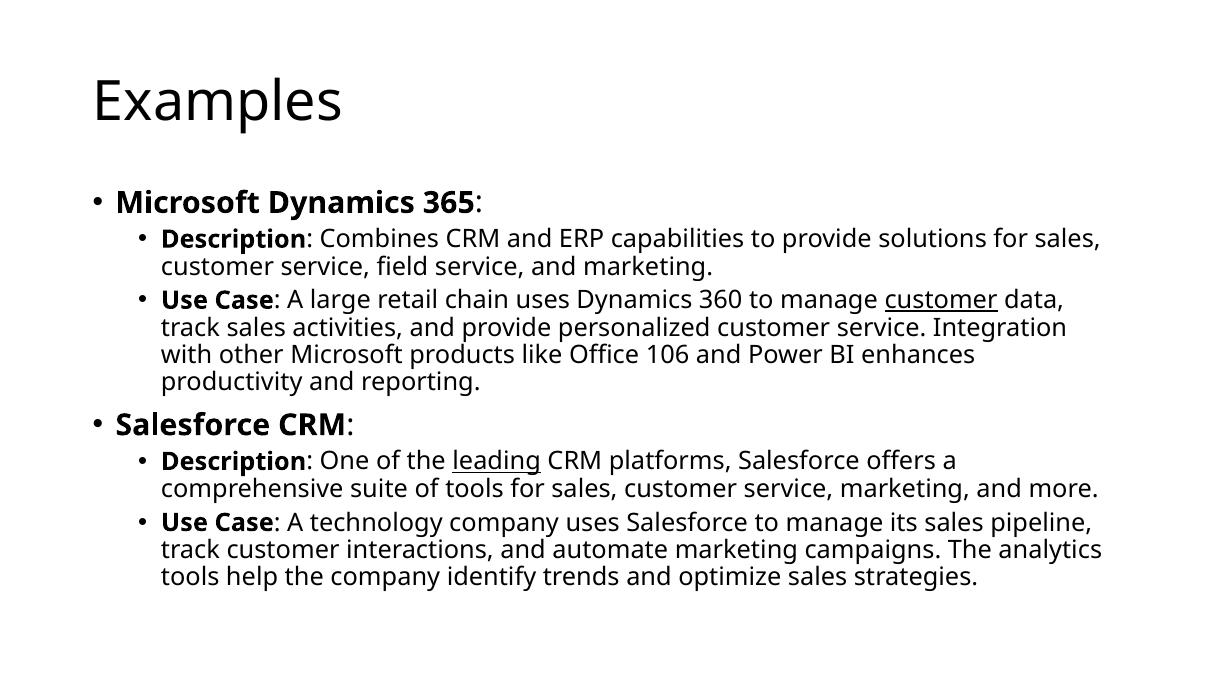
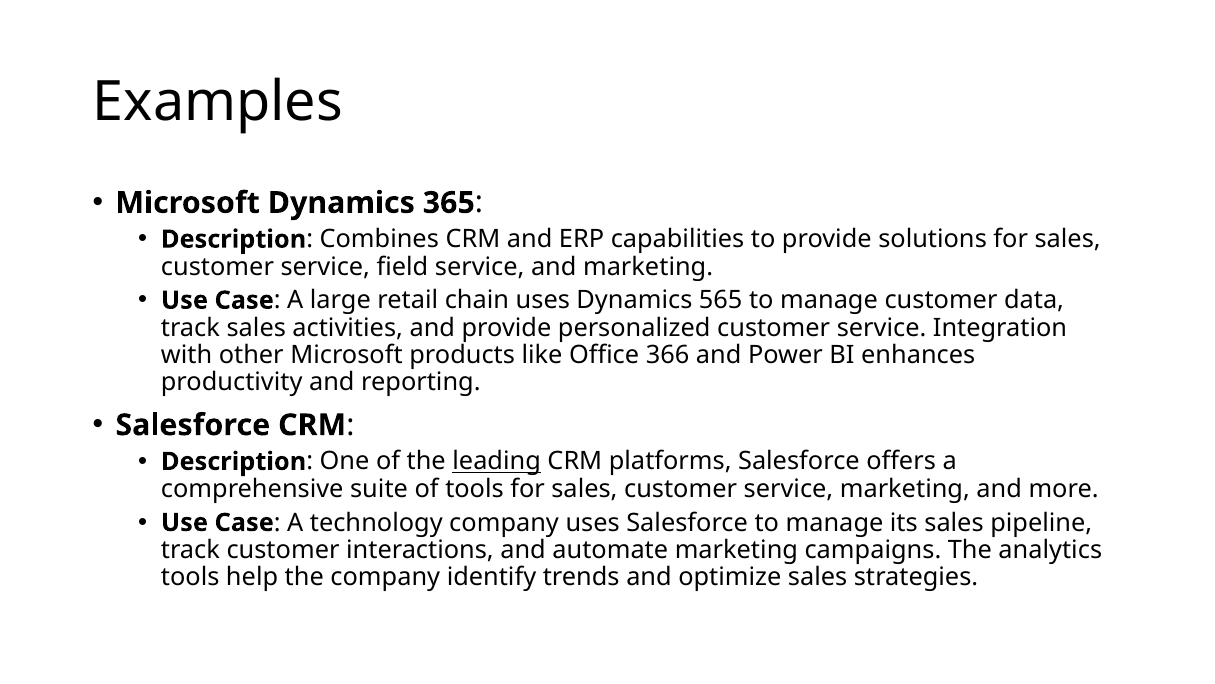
360: 360 -> 565
customer at (941, 300) underline: present -> none
106: 106 -> 366
